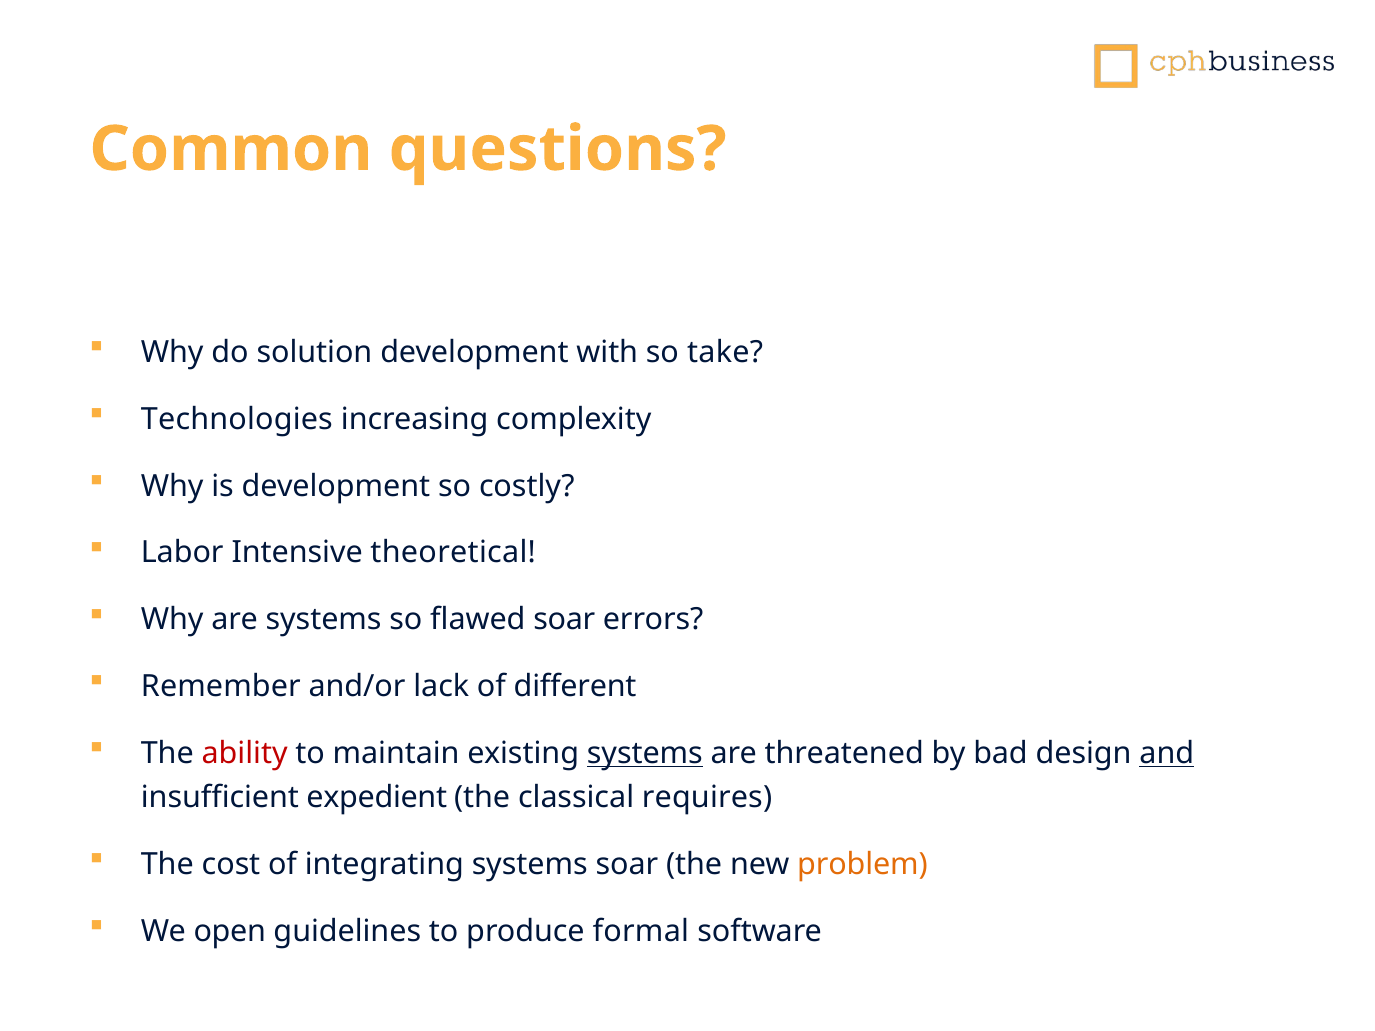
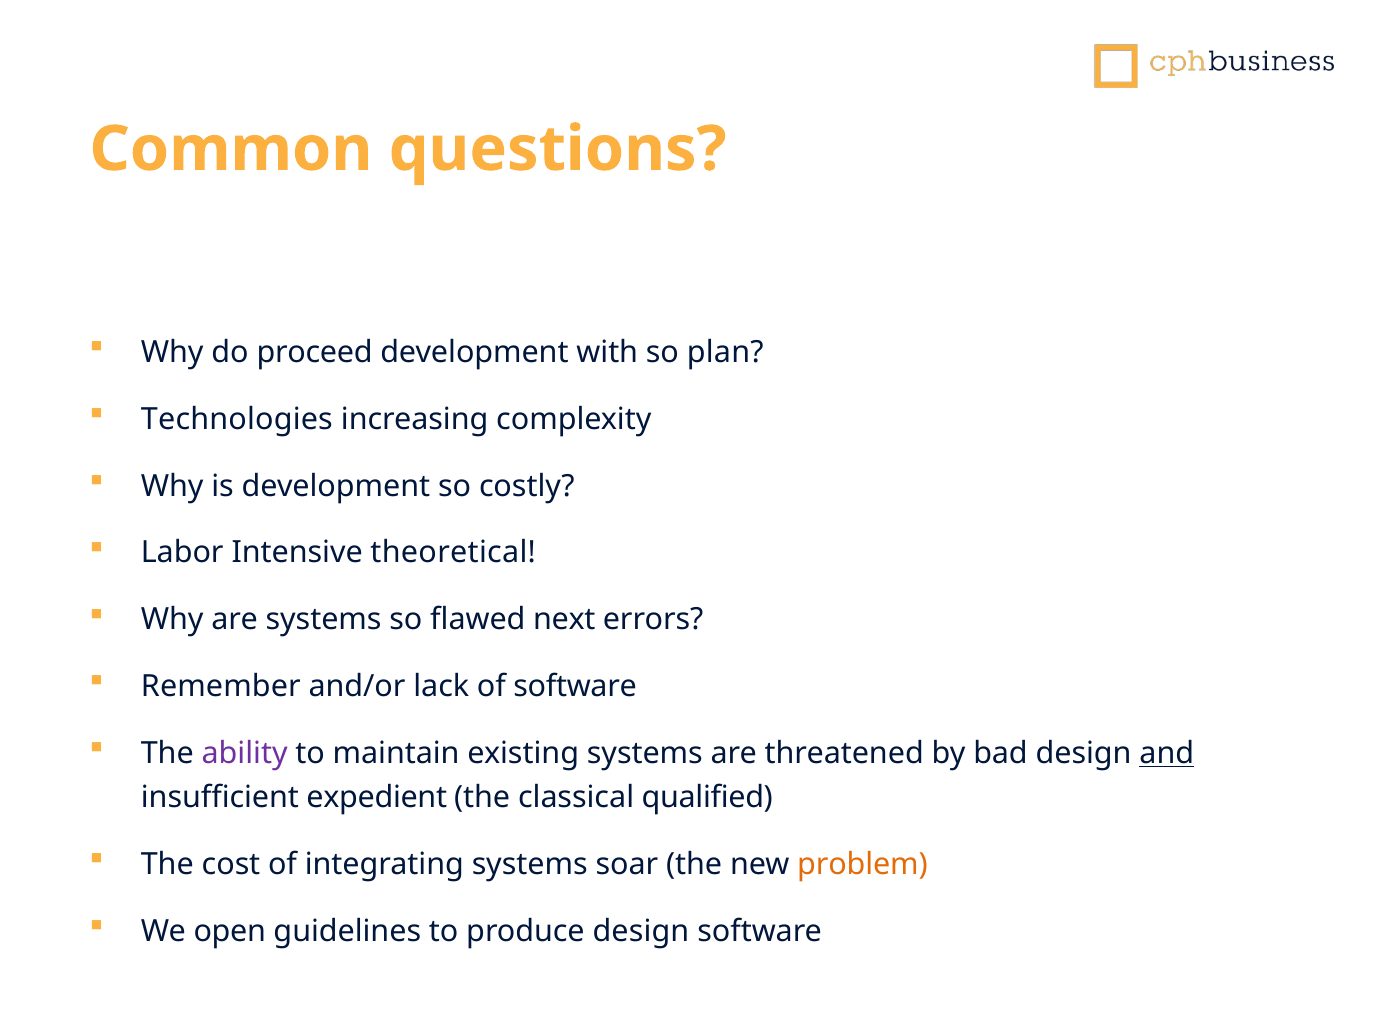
solution: solution -> proceed
take: take -> plan
flawed soar: soar -> next
of different: different -> software
ability colour: red -> purple
systems at (645, 754) underline: present -> none
requires: requires -> qualified
produce formal: formal -> design
